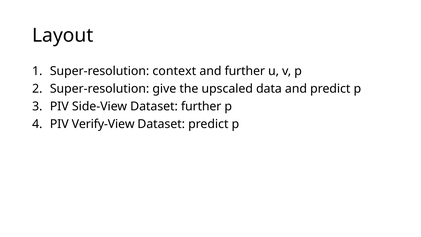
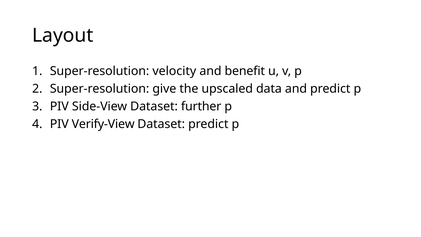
context: context -> velocity
and further: further -> benefit
